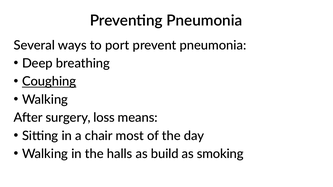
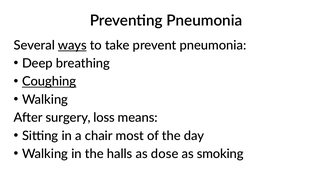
ways underline: none -> present
port: port -> take
build: build -> dose
